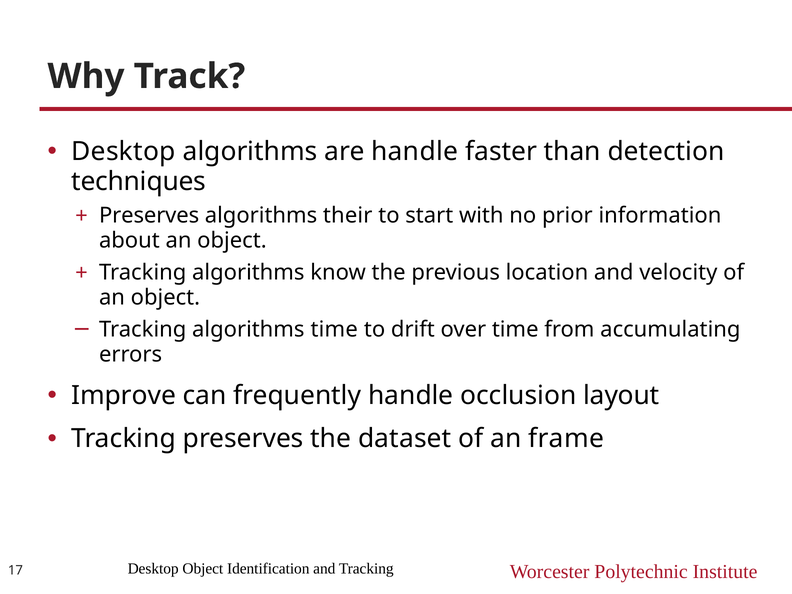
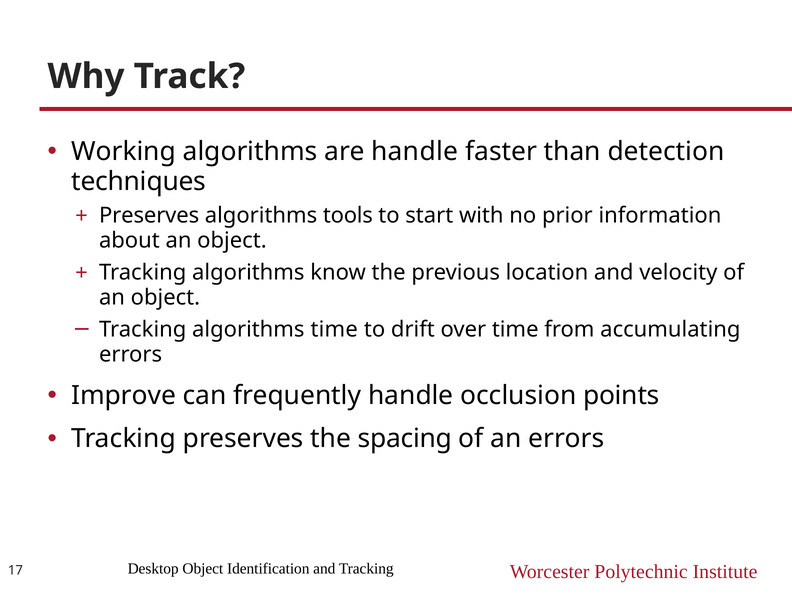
Desktop at (123, 151): Desktop -> Working
their: their -> tools
layout: layout -> points
dataset: dataset -> spacing
an frame: frame -> errors
